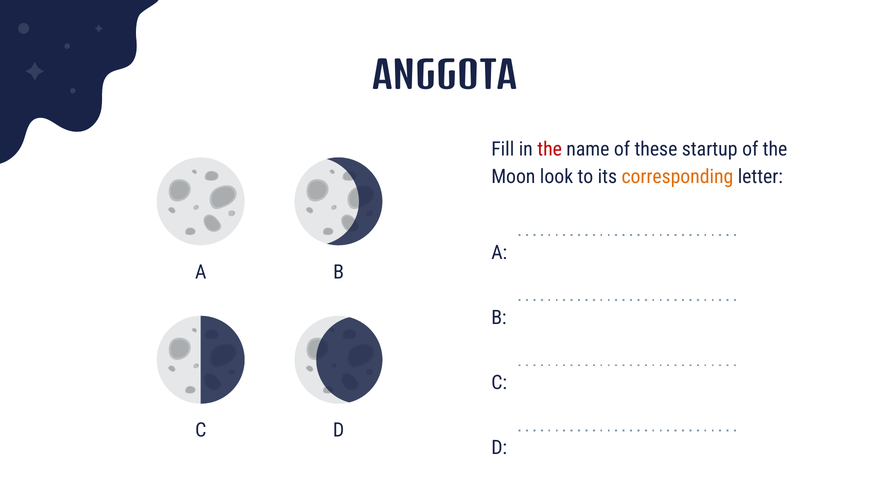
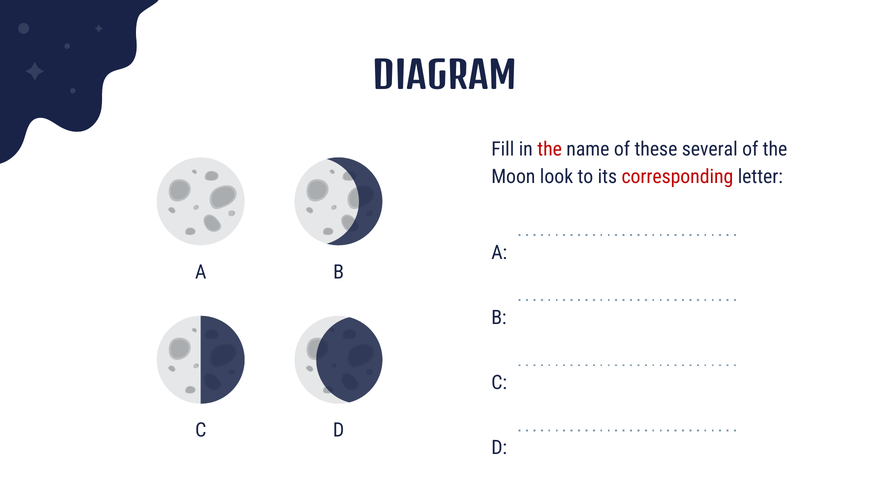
ANGGOTA: ANGGOTA -> DIAGRAM
startup: startup -> several
corresponding colour: orange -> red
